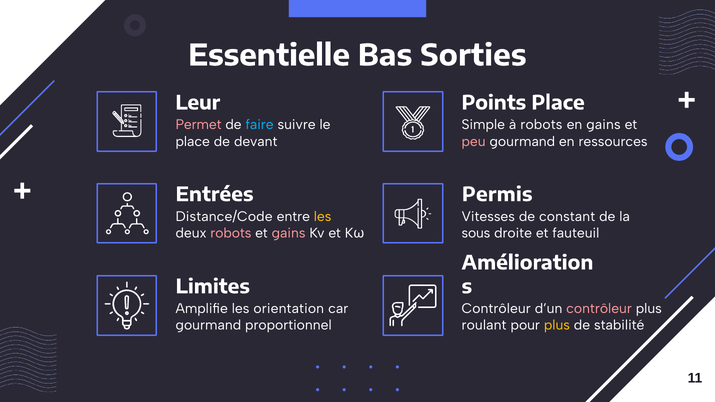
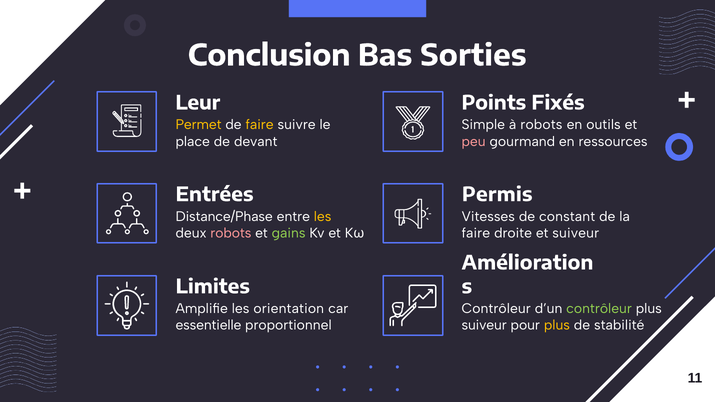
Essentielle: Essentielle -> Conclusion
Points Place: Place -> Fixés
Permet colour: pink -> yellow
faire at (260, 125) colour: light blue -> yellow
en gains: gains -> outils
Distance/Code: Distance/Code -> Distance/Phase
gains at (289, 233) colour: pink -> light green
sous at (476, 233): sous -> faire
et fauteuil: fauteuil -> suiveur
contrôleur at (599, 309) colour: pink -> light green
gourmand at (208, 326): gourmand -> essentielle
roulant at (484, 326): roulant -> suiveur
